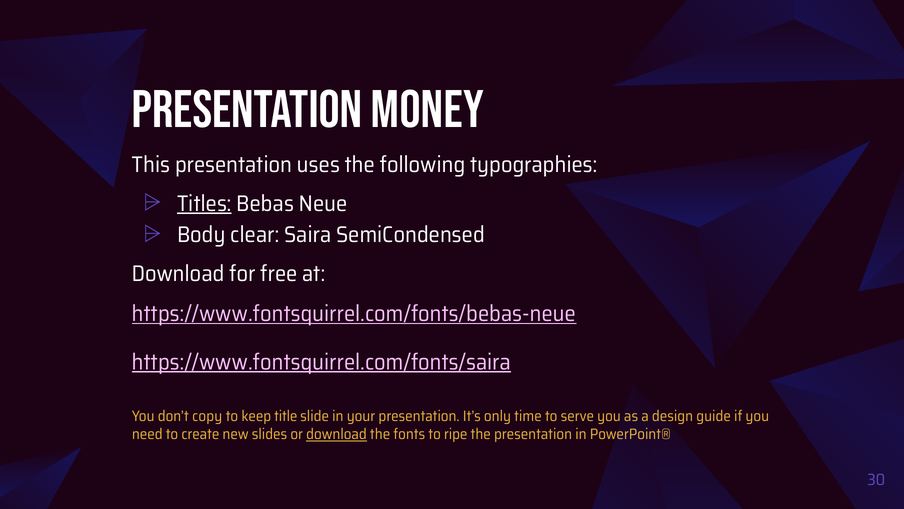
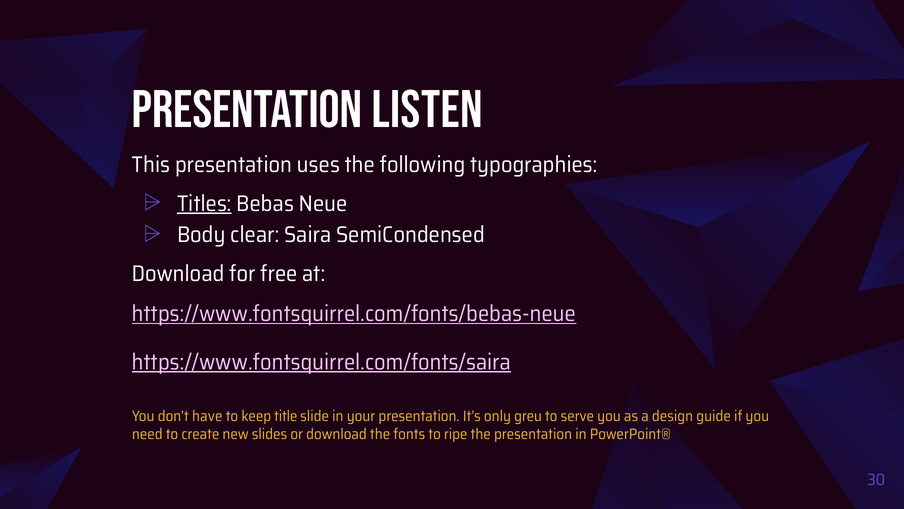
money: money -> listen
copy: copy -> have
time: time -> greu
download at (336, 434) underline: present -> none
